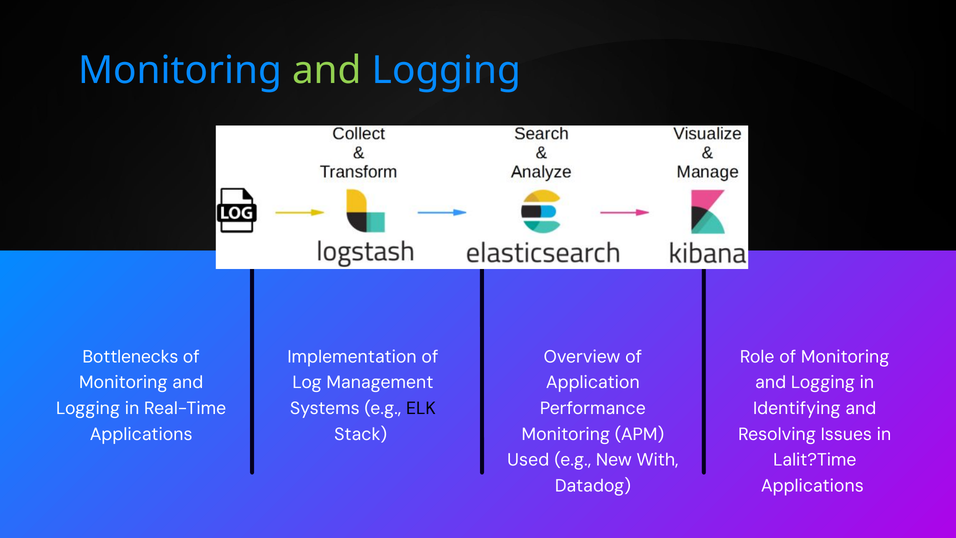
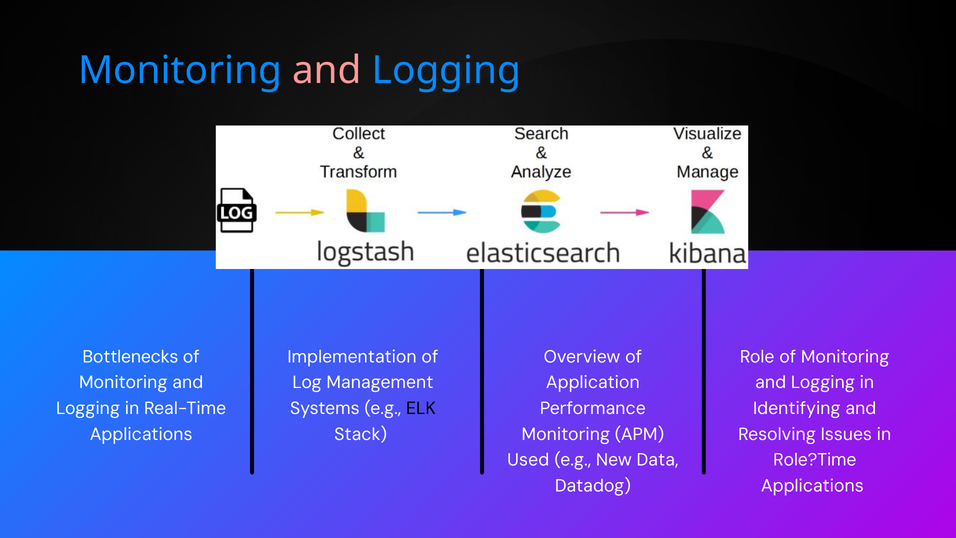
and at (327, 70) colour: light green -> pink
With: With -> Data
Lalit?Time: Lalit?Time -> Role?Time
